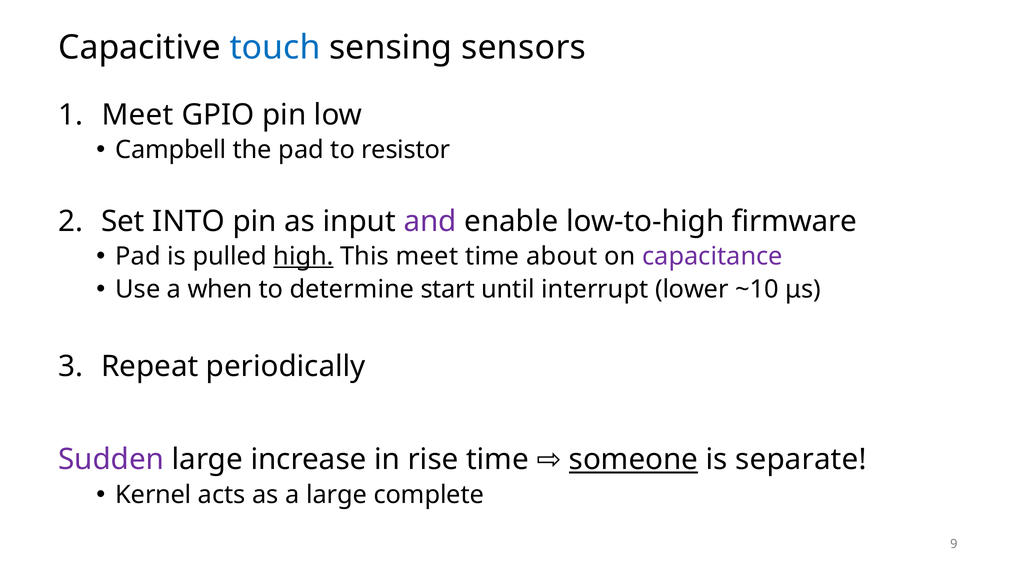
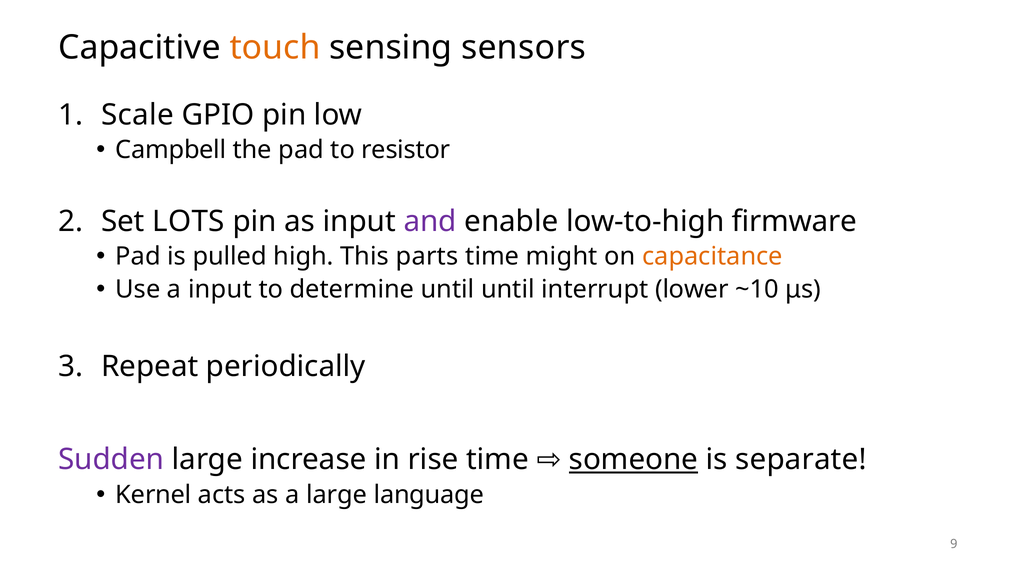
touch colour: blue -> orange
Meet at (138, 115): Meet -> Scale
INTO: INTO -> LOTS
high underline: present -> none
This meet: meet -> parts
about: about -> might
capacitance colour: purple -> orange
a when: when -> input
determine start: start -> until
complete: complete -> language
